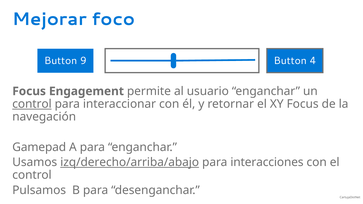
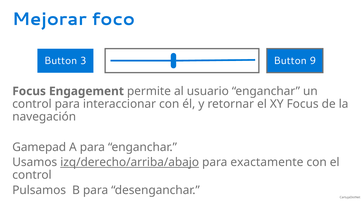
9: 9 -> 3
4: 4 -> 9
control at (32, 104) underline: present -> none
interacciones: interacciones -> exactamente
